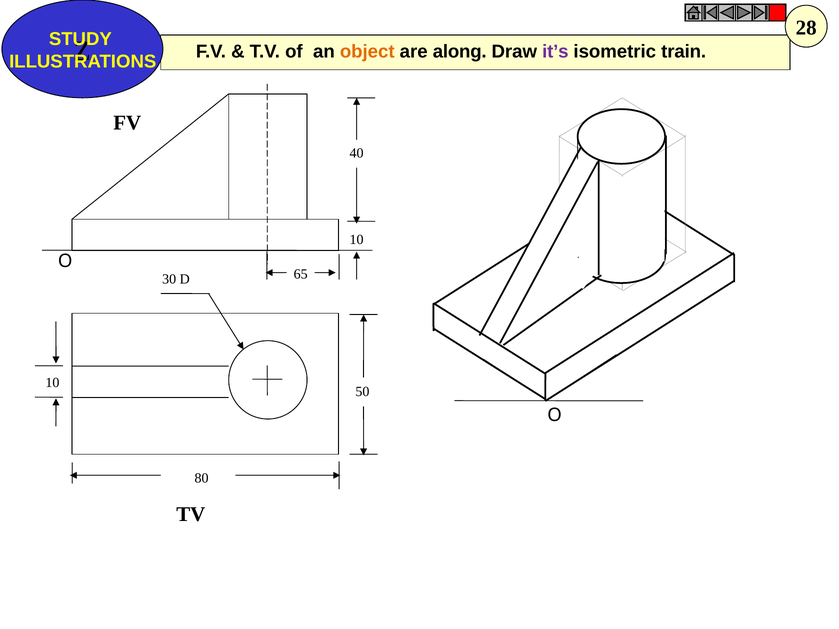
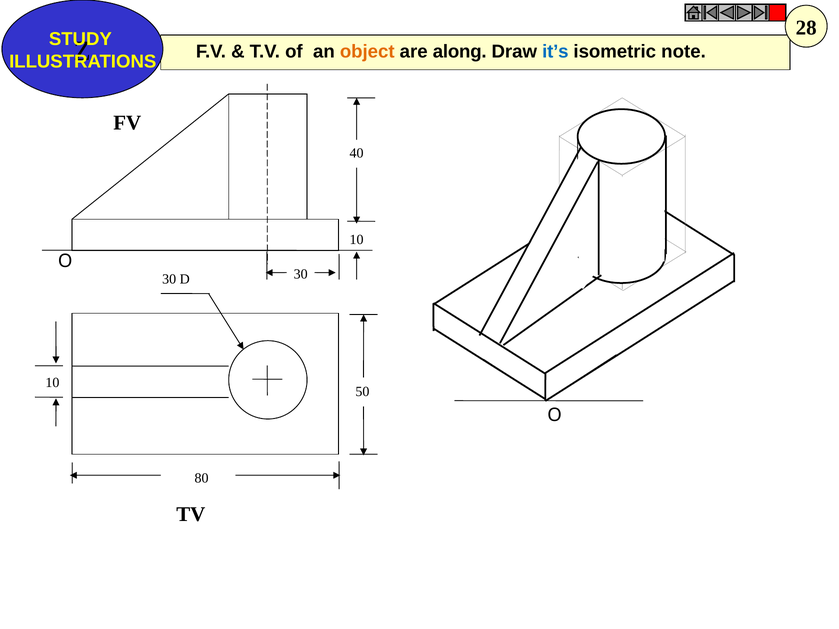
it’s colour: purple -> blue
train: train -> note
D 65: 65 -> 30
